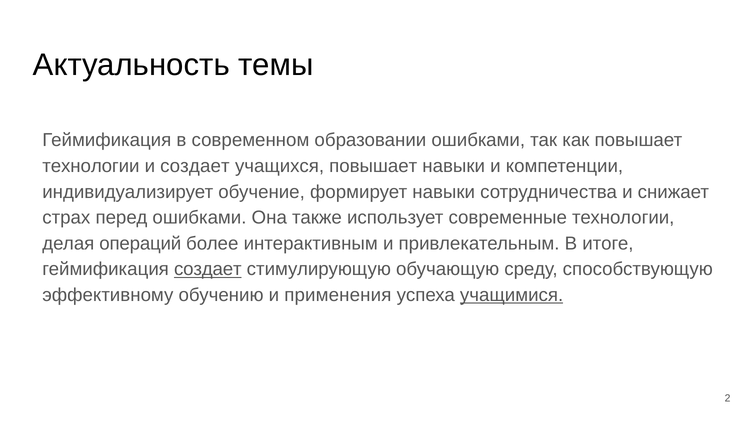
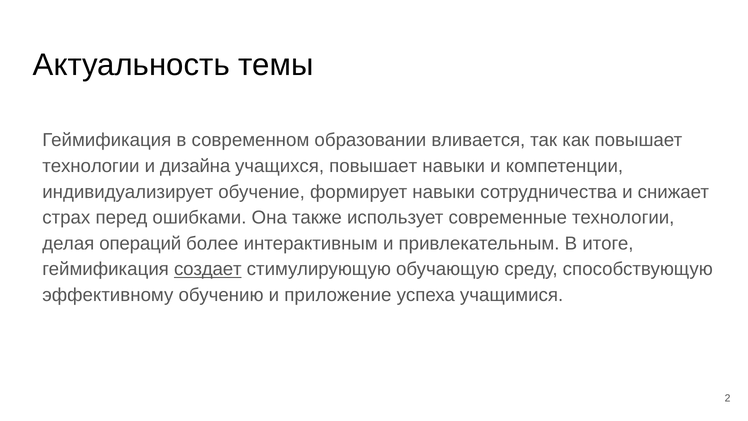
образовании ошибками: ошибками -> вливается
и создает: создает -> дизайна
применения: применения -> приложение
учащимися underline: present -> none
